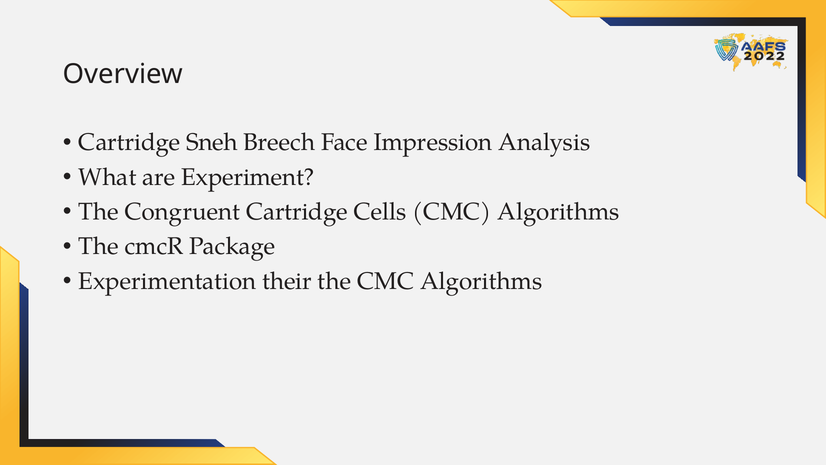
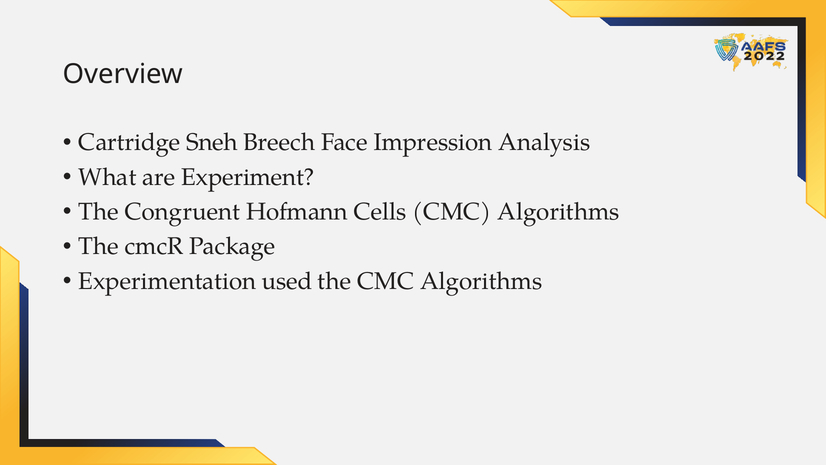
Congruent Cartridge: Cartridge -> Hofmann
their: their -> used
